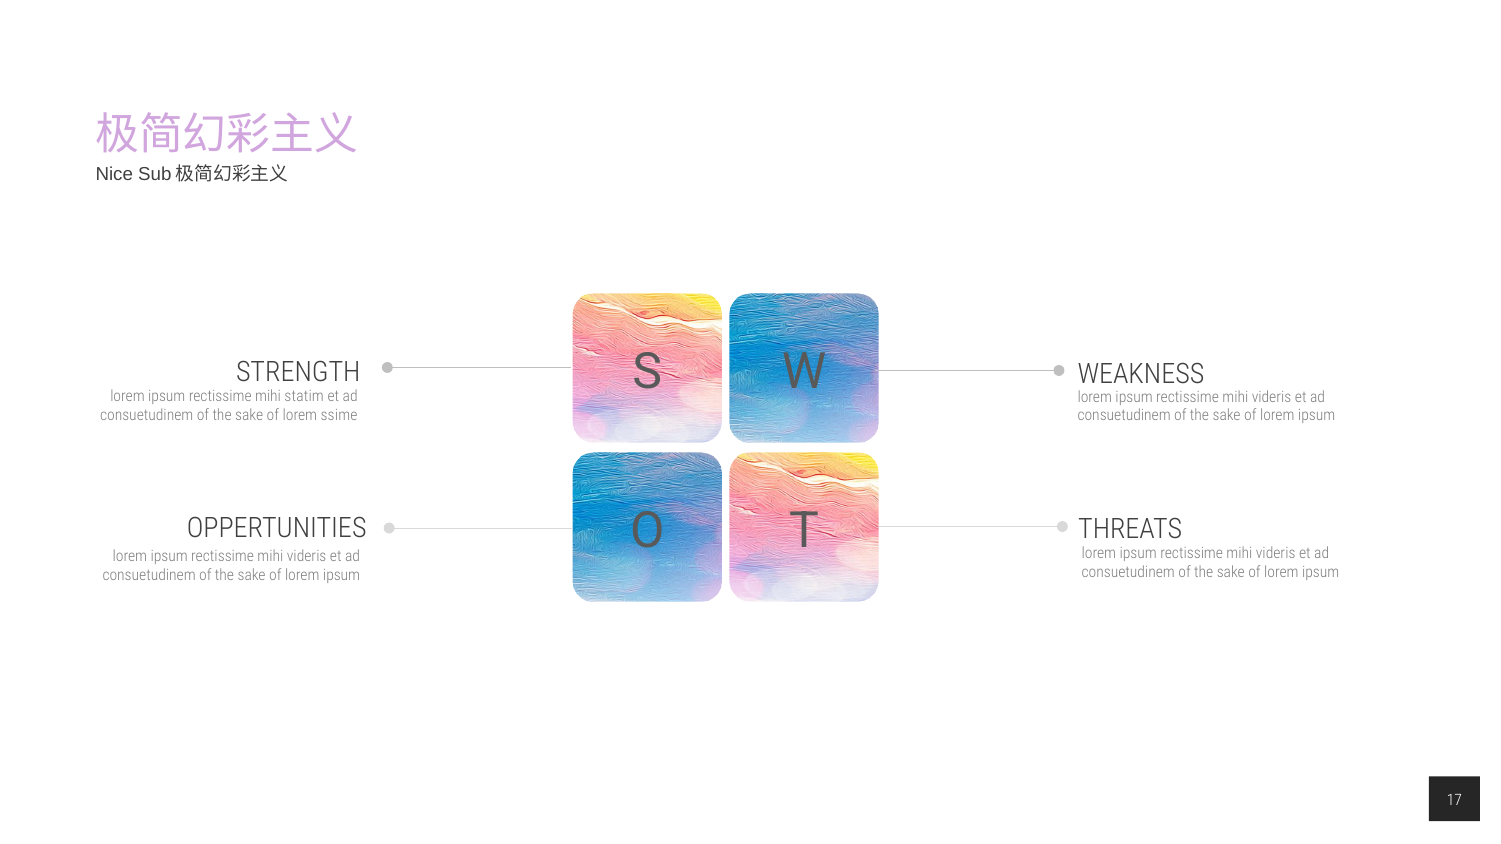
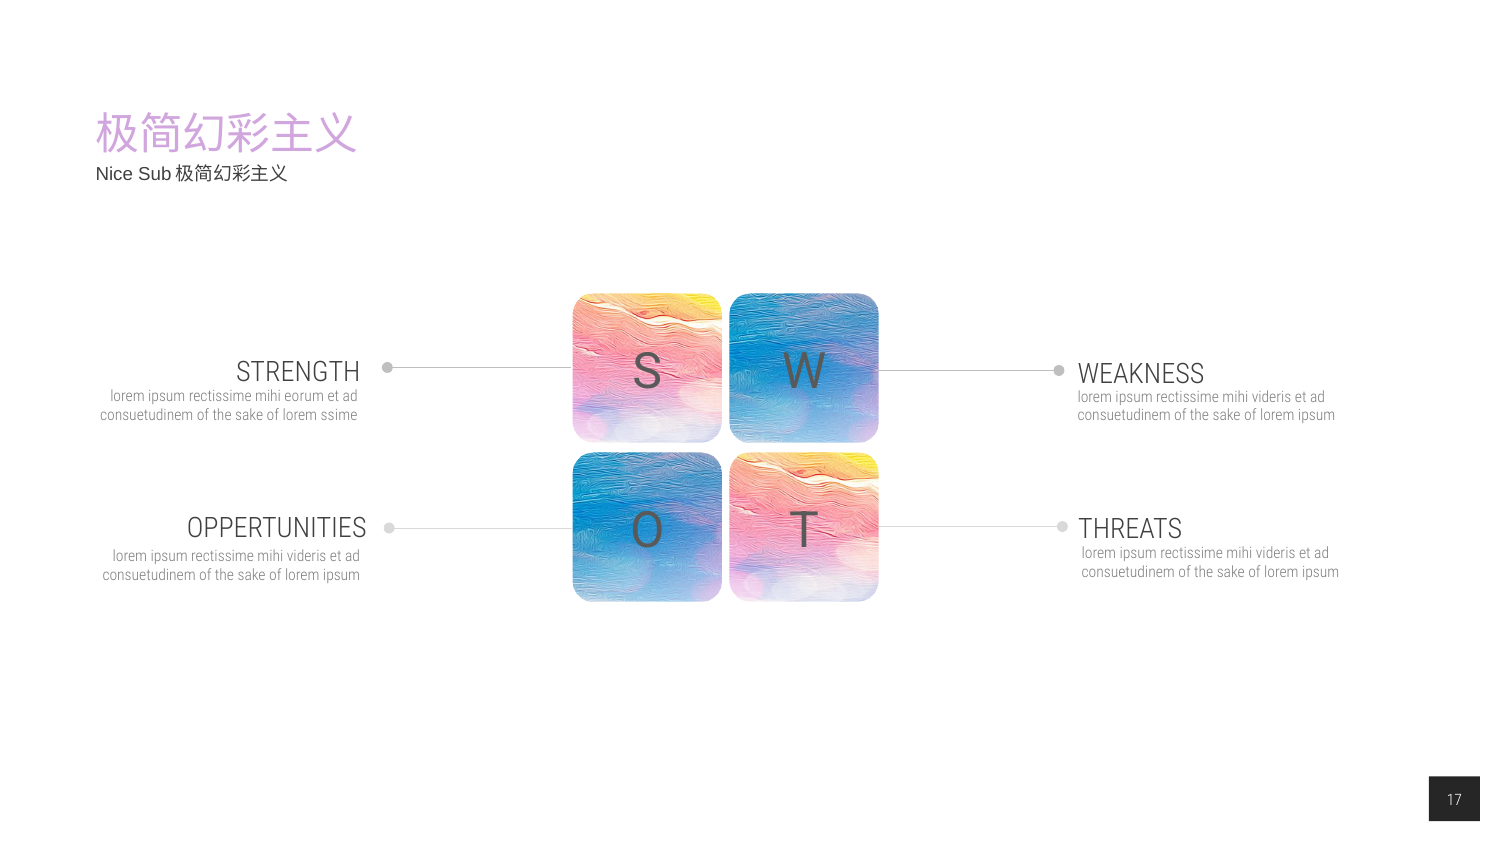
statim: statim -> eorum
